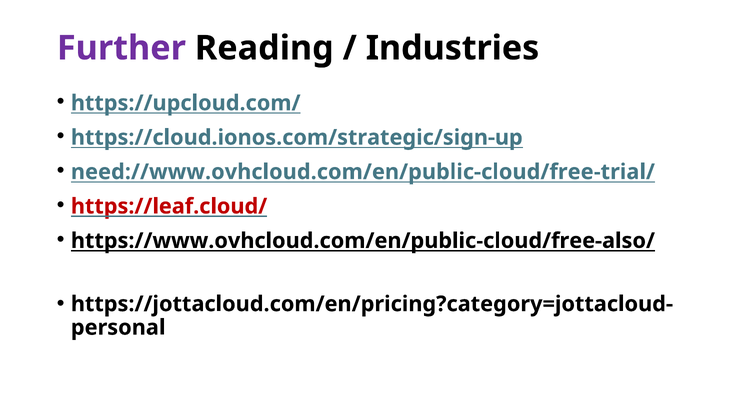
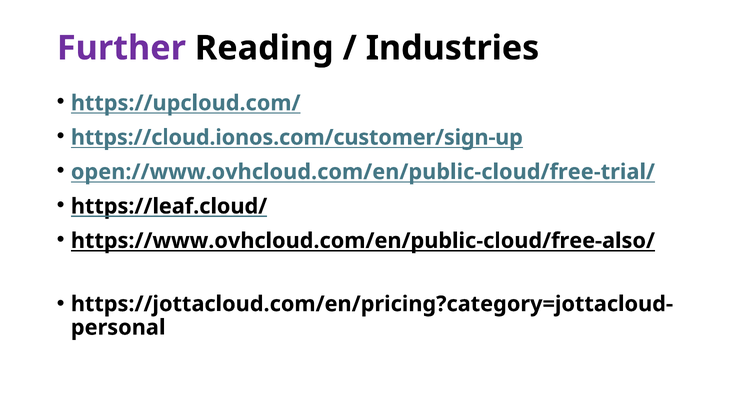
https://cloud.ionos.com/strategic/sign-up: https://cloud.ionos.com/strategic/sign-up -> https://cloud.ionos.com/customer/sign-up
need://www.ovhcloud.com/en/public-cloud/free-trial/: need://www.ovhcloud.com/en/public-cloud/free-trial/ -> open://www.ovhcloud.com/en/public-cloud/free-trial/
https://leaf.cloud/ colour: red -> black
